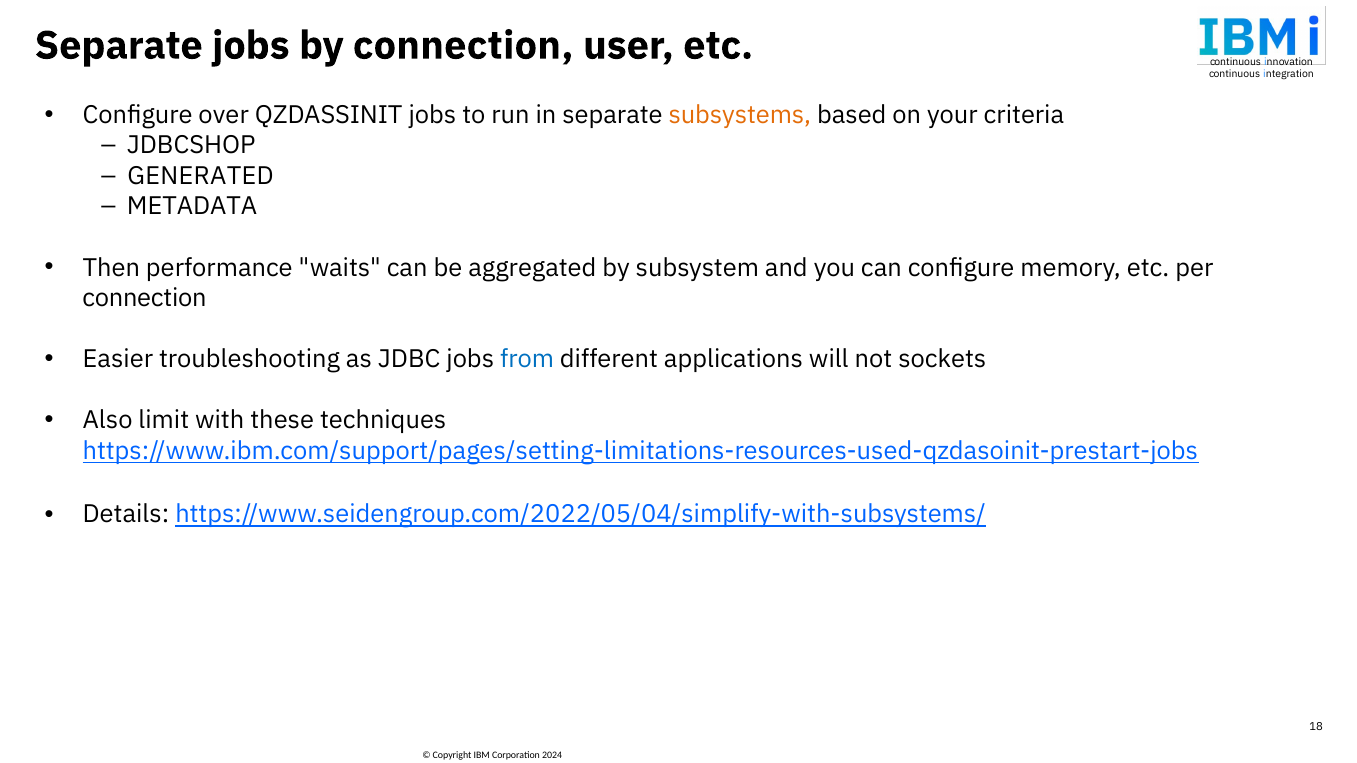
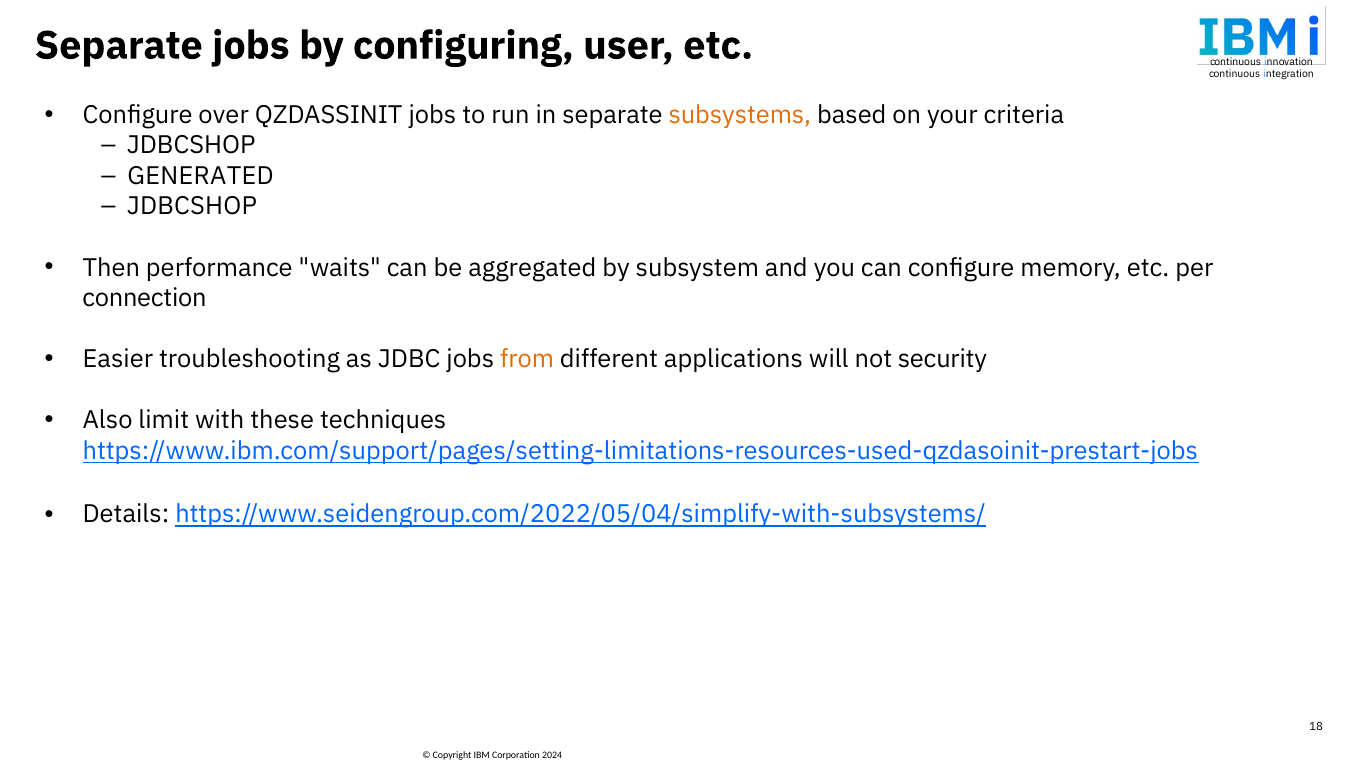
by connection: connection -> configuring
METADATA at (192, 207): METADATA -> JDBCSHOP
from colour: blue -> orange
sockets: sockets -> security
